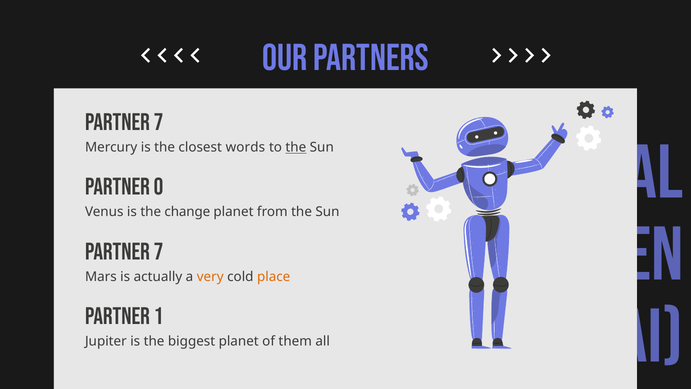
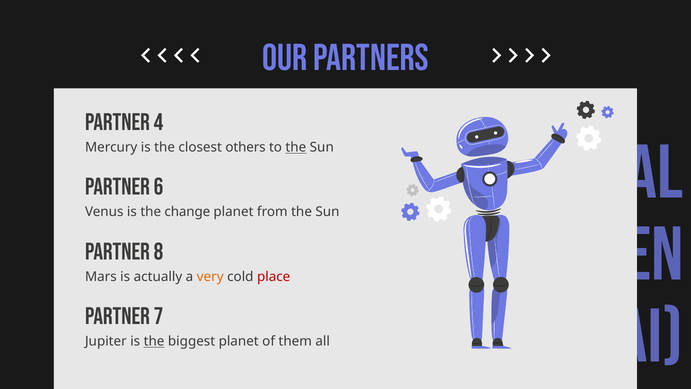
7 at (158, 122): 7 -> 4
words: words -> others
0: 0 -> 6
7 at (158, 252): 7 -> 8
place colour: orange -> red
1: 1 -> 7
the at (154, 341) underline: none -> present
